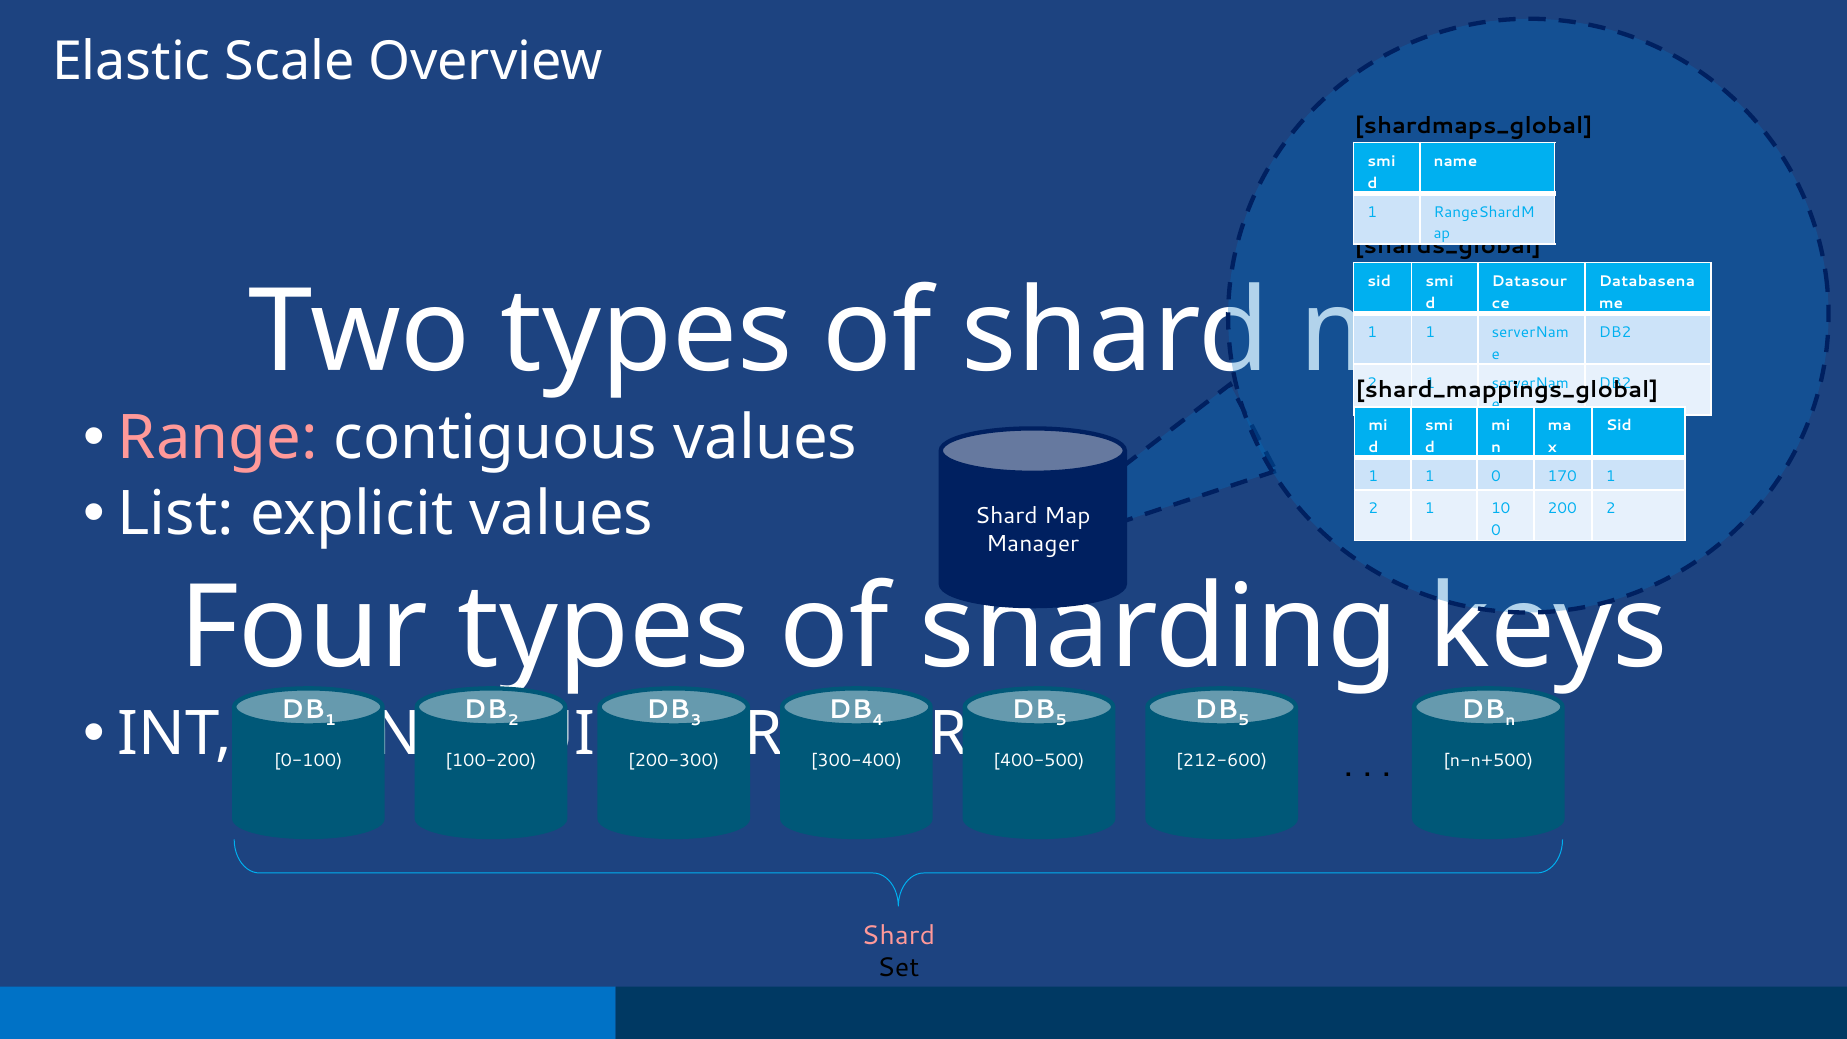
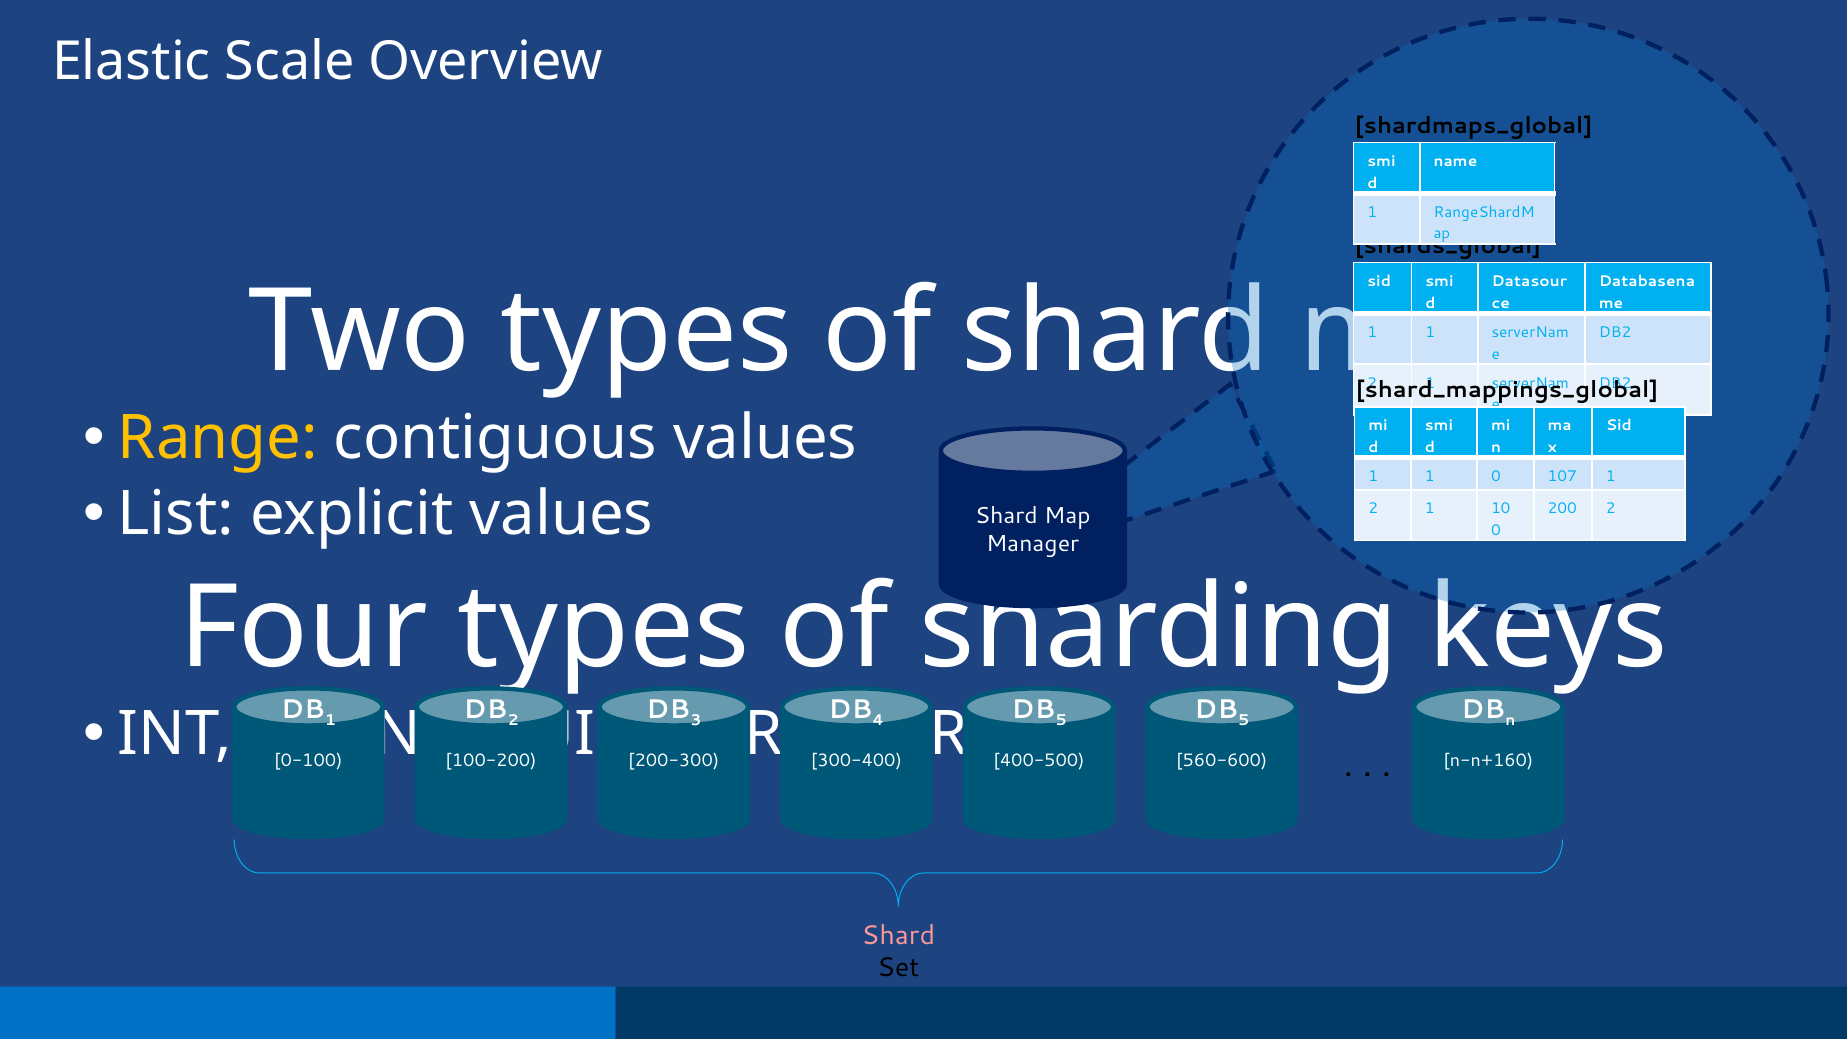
Range colour: pink -> yellow
170: 170 -> 107
212-600: 212-600 -> 560-600
n-n+500: n-n+500 -> n-n+160
